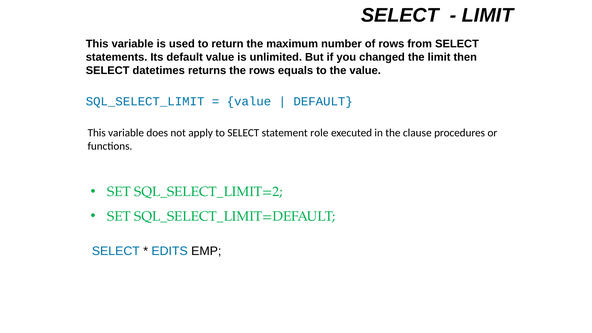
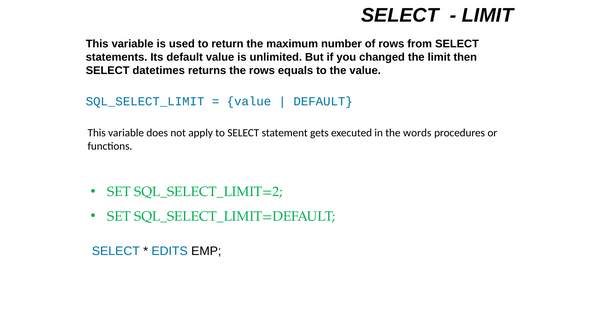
role: role -> gets
clause: clause -> words
